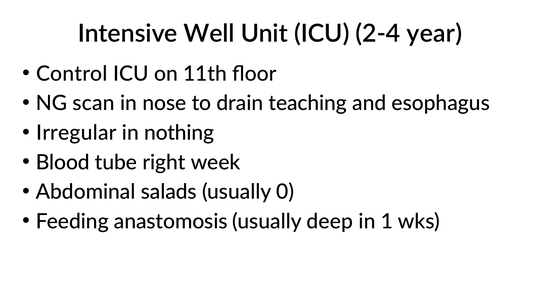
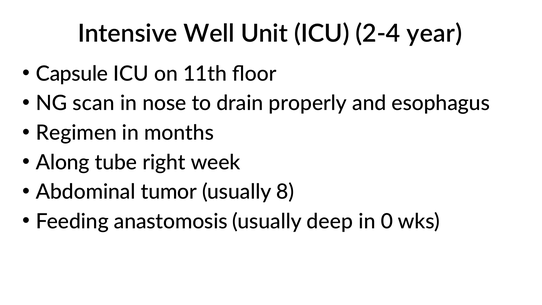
Control: Control -> Capsule
teaching: teaching -> properly
Irregular: Irregular -> Regimen
nothing: nothing -> months
Blood: Blood -> Along
salads: salads -> tumor
0: 0 -> 8
1: 1 -> 0
